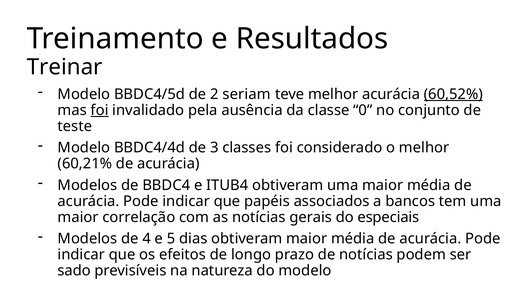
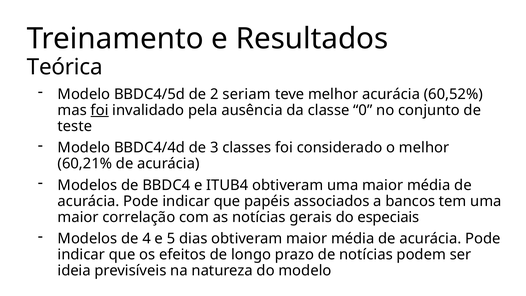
Treinar: Treinar -> Teórica
60,52% underline: present -> none
sado: sado -> ideia
